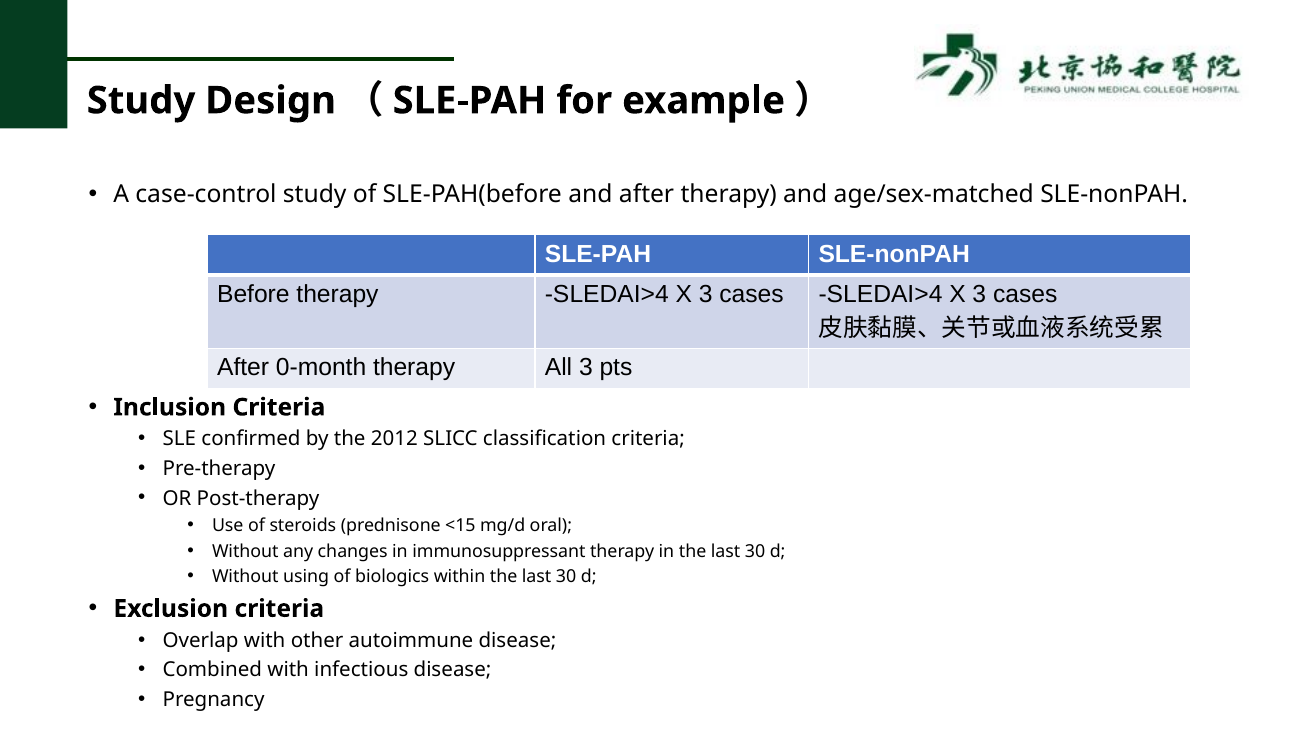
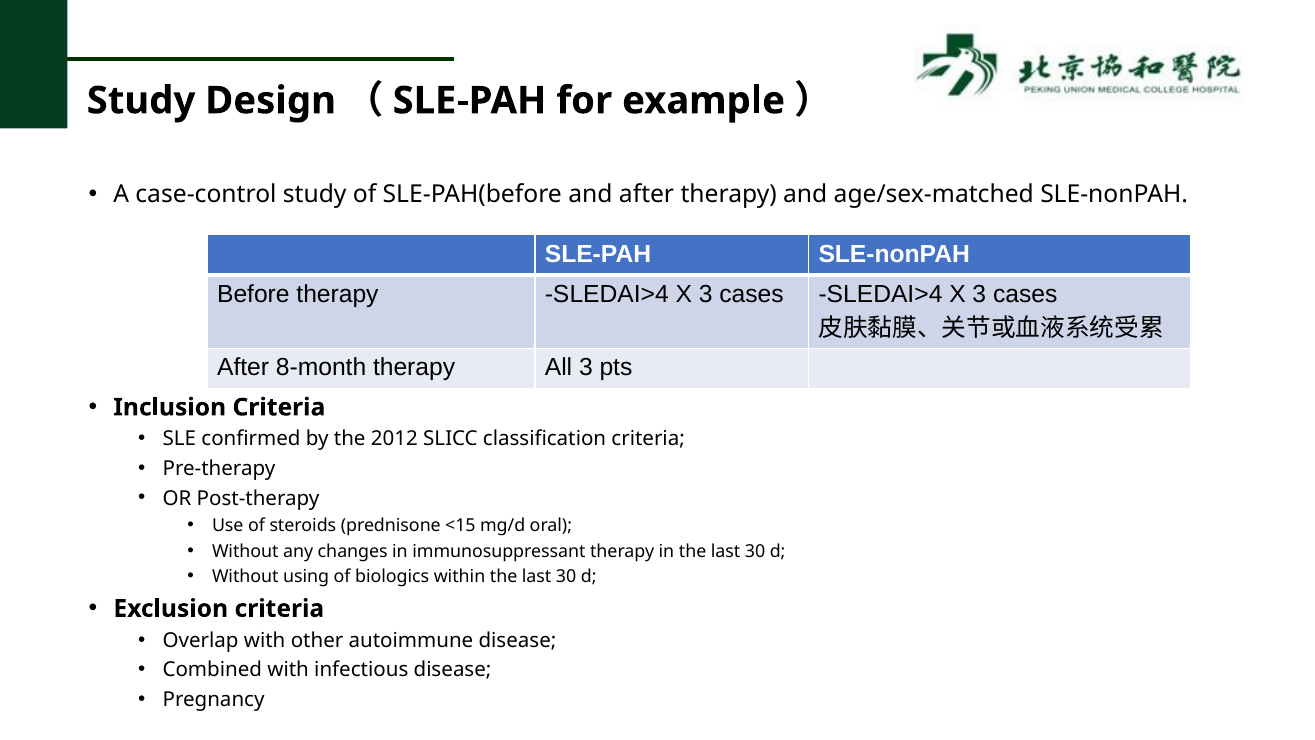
0-month: 0-month -> 8-month
